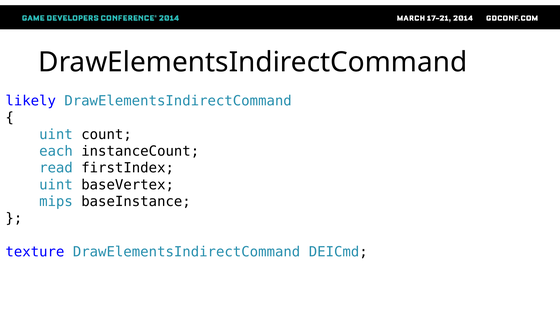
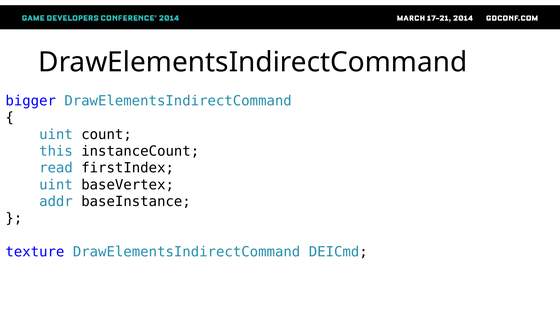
likely: likely -> bigger
each: each -> this
mips: mips -> addr
